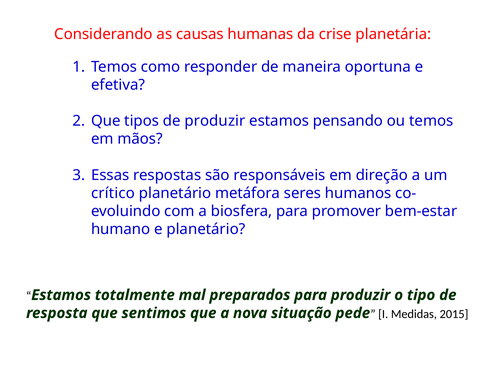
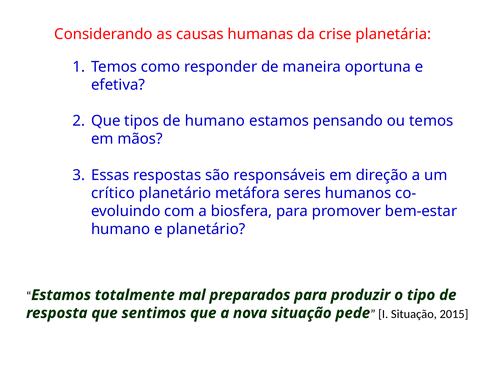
de produzir: produzir -> humano
I Medidas: Medidas -> Situação
